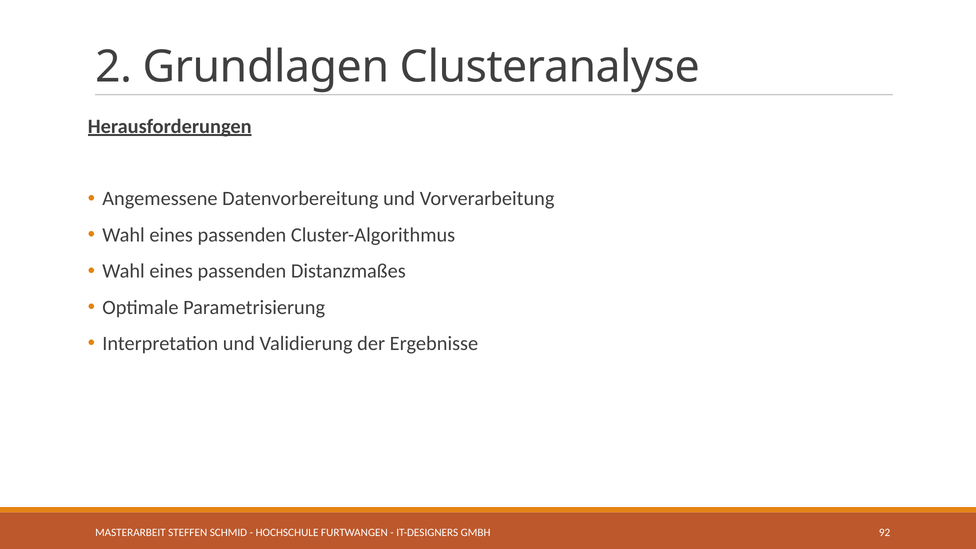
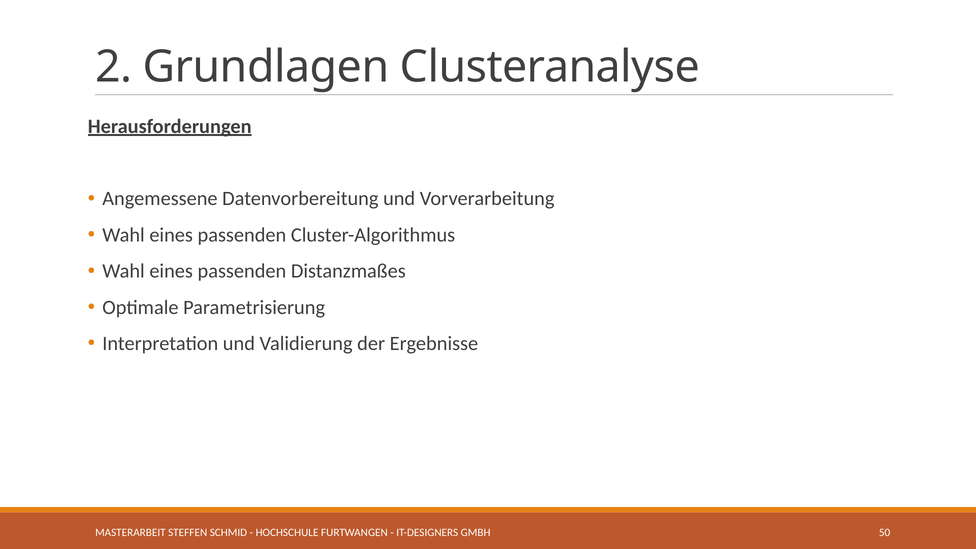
92: 92 -> 50
